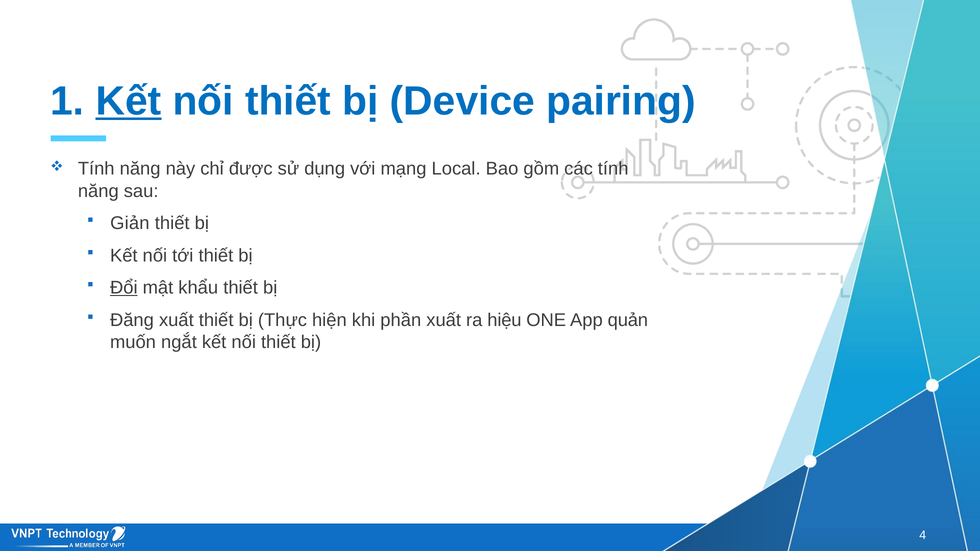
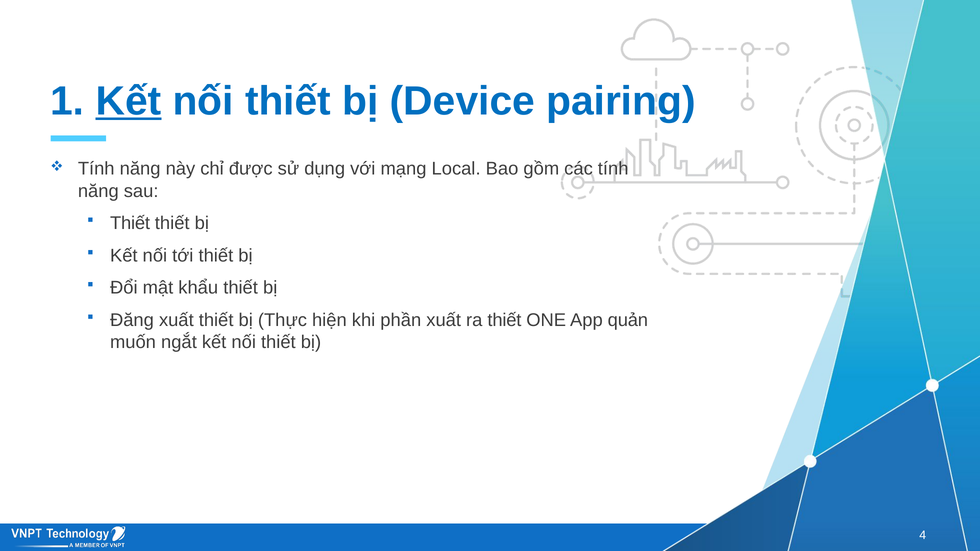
Giản at (130, 223): Giản -> Thiết
Đổi underline: present -> none
ra hiệu: hiệu -> thiết
